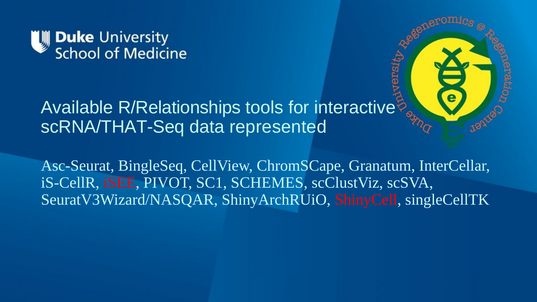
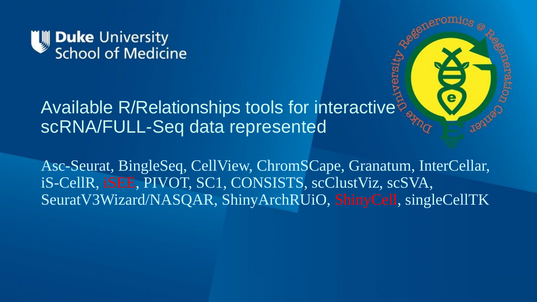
scRNA/THAT-Seq: scRNA/THAT-Seq -> scRNA/FULL-Seq
SCHEMES: SCHEMES -> CONSISTS
